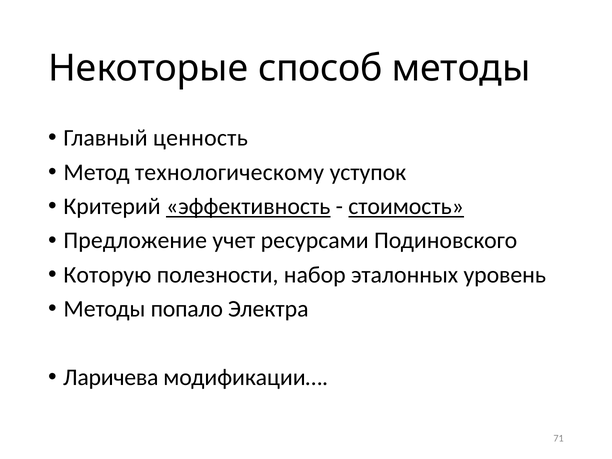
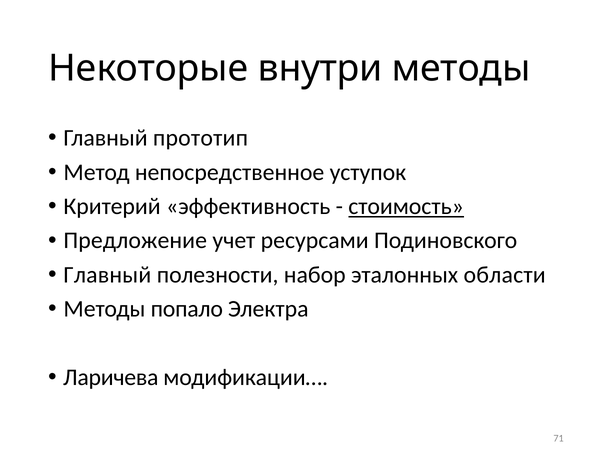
способ: способ -> внутри
ценность: ценность -> прототип
технологическому: технологическому -> непосредственное
эффективность underline: present -> none
Которую at (107, 275): Которую -> Главный
уровень: уровень -> области
